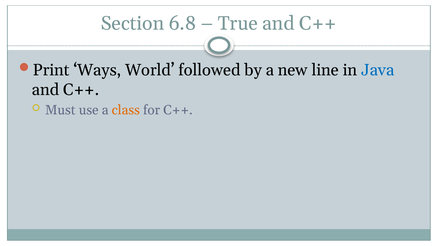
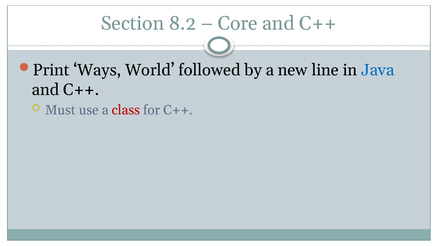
6.8: 6.8 -> 8.2
True: True -> Core
class colour: orange -> red
